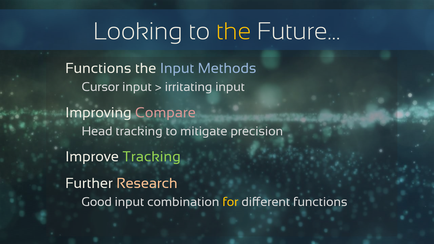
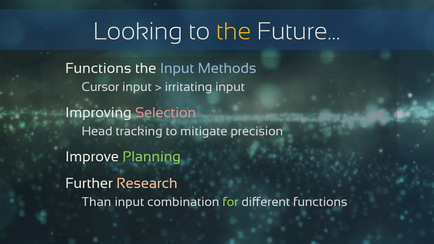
Compare: Compare -> Selection
Improve Tracking: Tracking -> Planning
Good: Good -> Than
for colour: yellow -> light green
